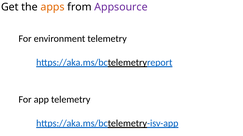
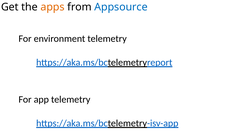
Appsource colour: purple -> blue
